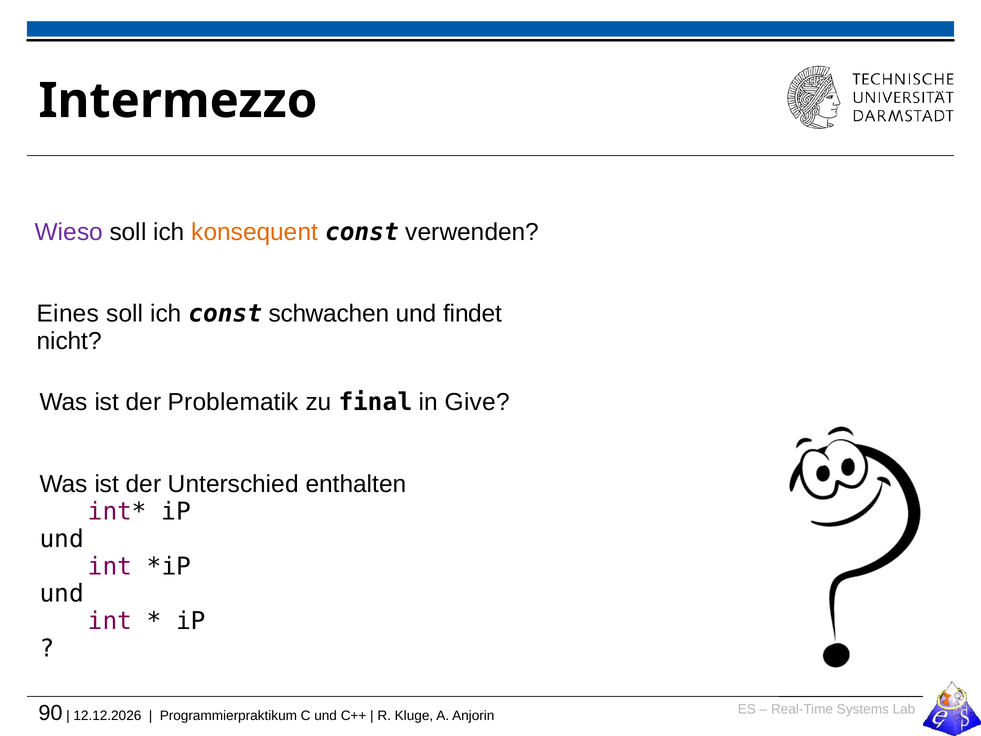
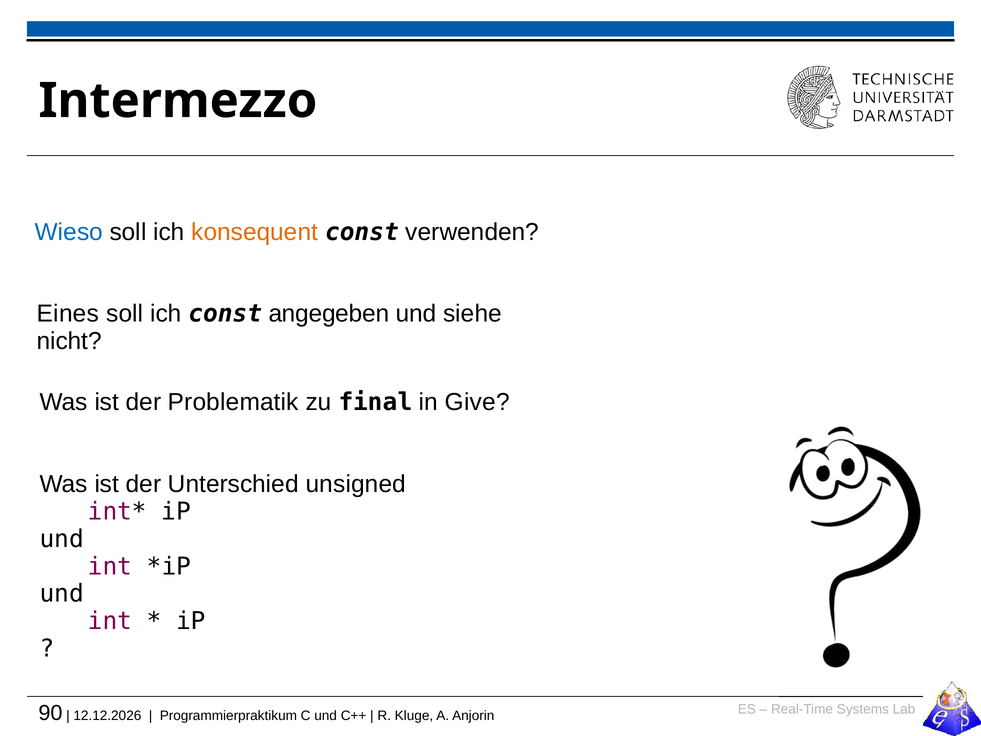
Wieso colour: purple -> blue
schwachen: schwachen -> angegeben
findet: findet -> siehe
enthalten: enthalten -> unsigned
